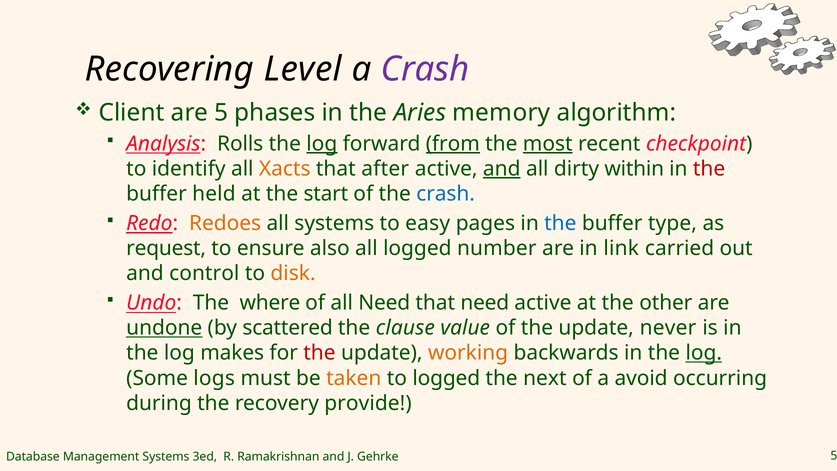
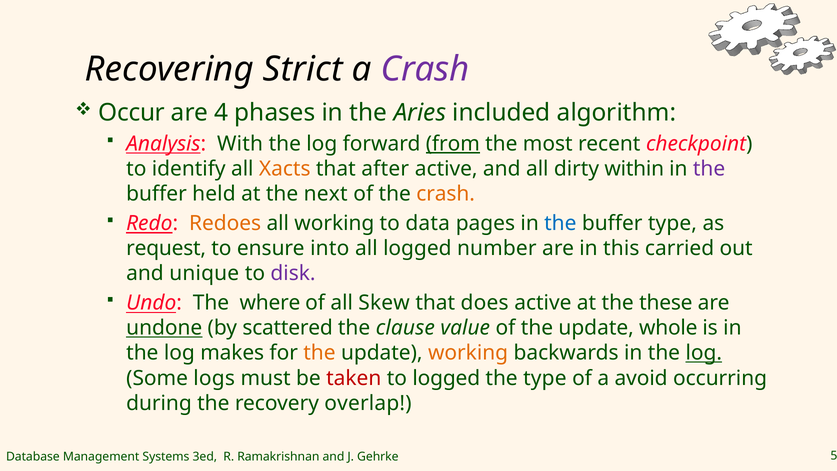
Level: Level -> Strict
Client: Client -> Occur
5: 5 -> 4
memory: memory -> included
Rolls: Rolls -> With
log at (322, 144) underline: present -> none
most underline: present -> none
and at (502, 169) underline: present -> none
the at (709, 169) colour: red -> purple
start: start -> next
crash at (446, 194) colour: blue -> orange
all systems: systems -> working
easy: easy -> data
also: also -> into
link: link -> this
control: control -> unique
disk colour: orange -> purple
all Need: Need -> Skew
that need: need -> does
other: other -> these
never: never -> whole
the at (319, 353) colour: red -> orange
taken colour: orange -> red
the next: next -> type
provide: provide -> overlap
